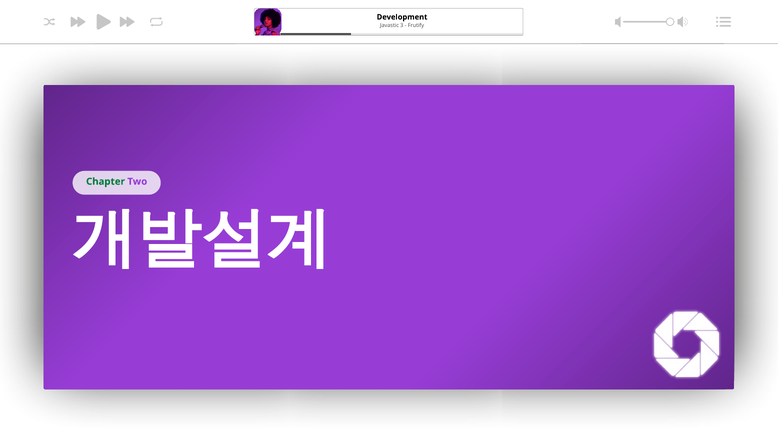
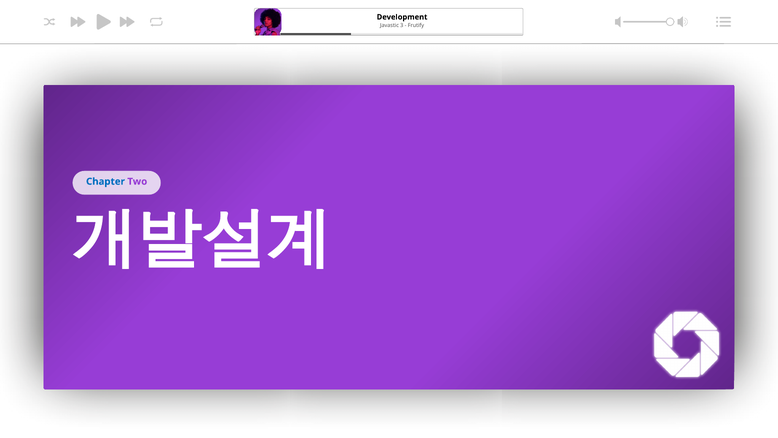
Chapter colour: green -> blue
